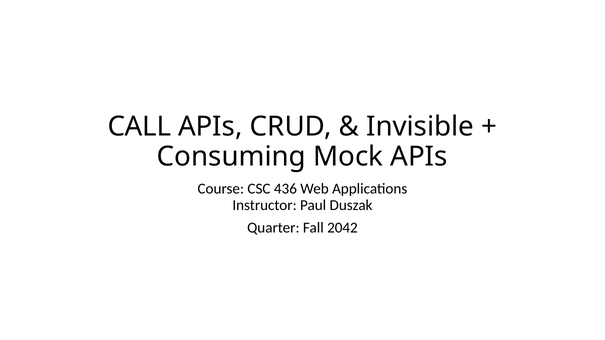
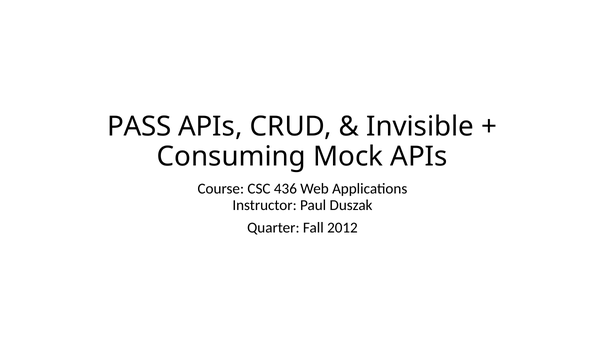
CALL: CALL -> PASS
2042: 2042 -> 2012
